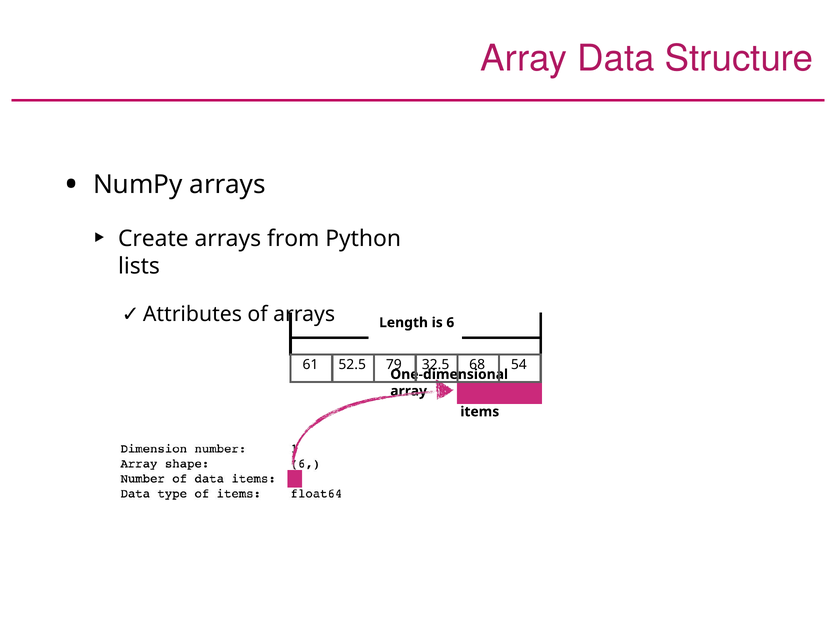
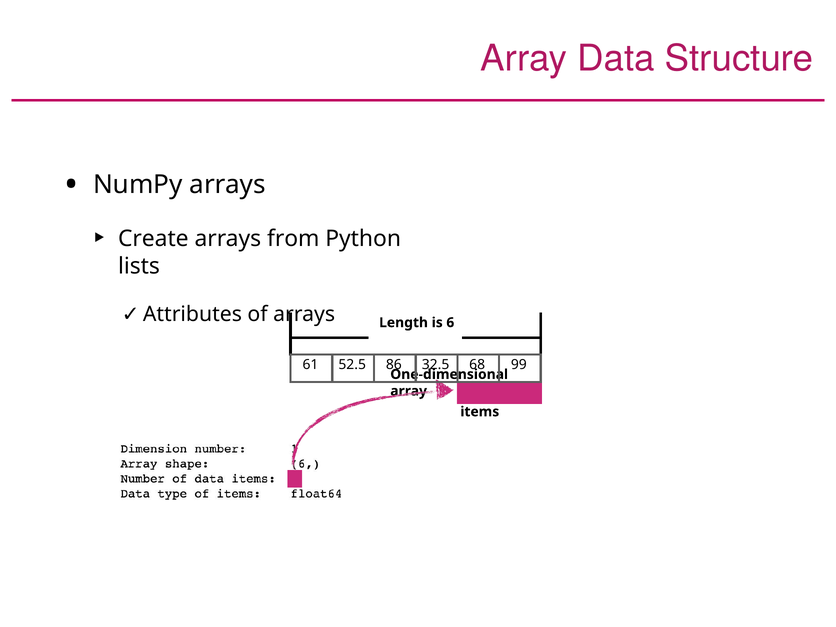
79: 79 -> 86
54: 54 -> 99
